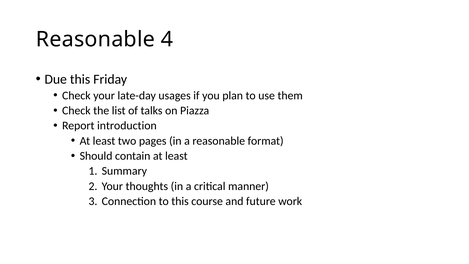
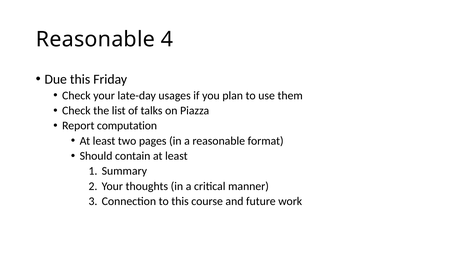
introduction: introduction -> computation
